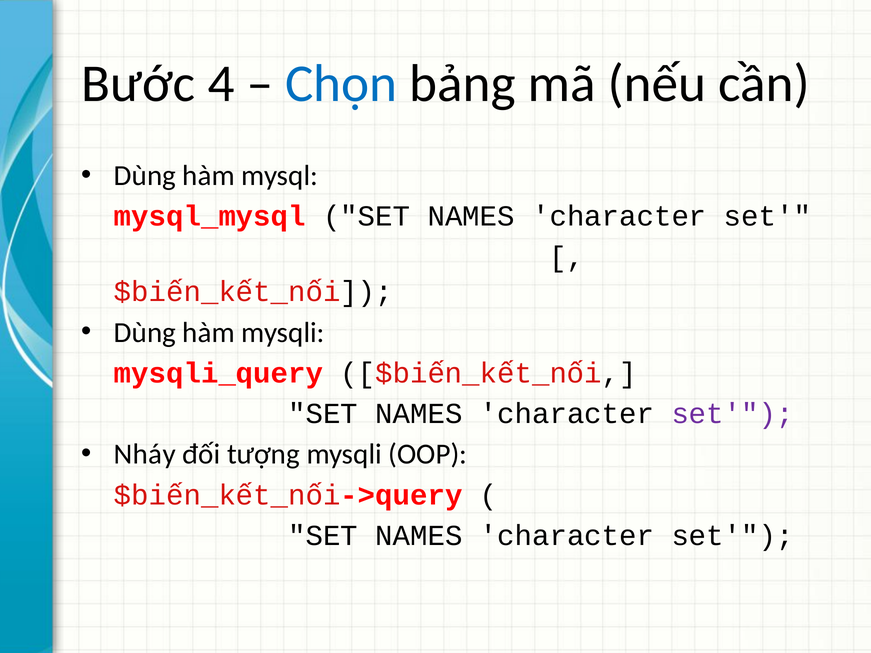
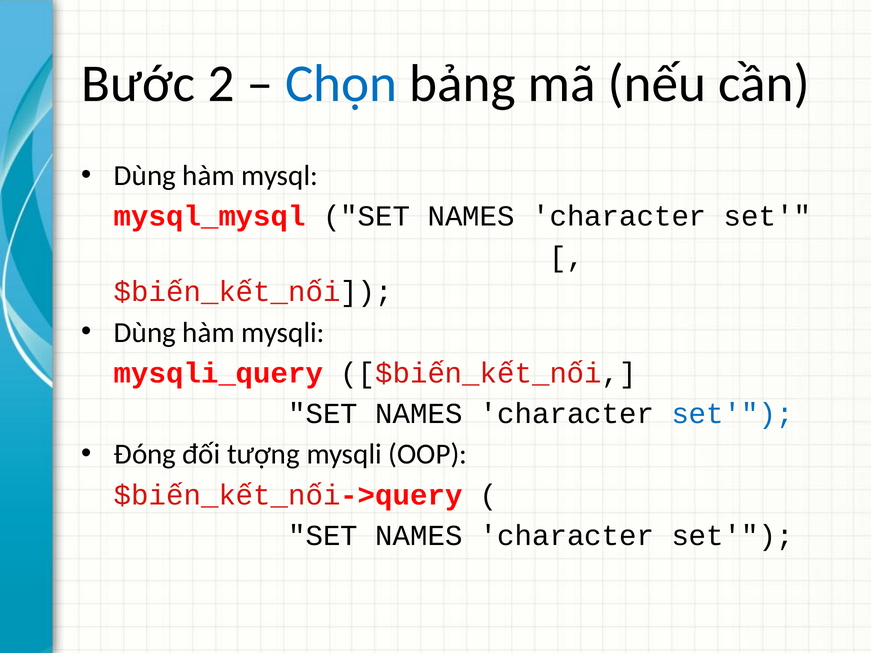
4: 4 -> 2
set at (733, 414) colour: purple -> blue
Nháy: Nháy -> Đóng
